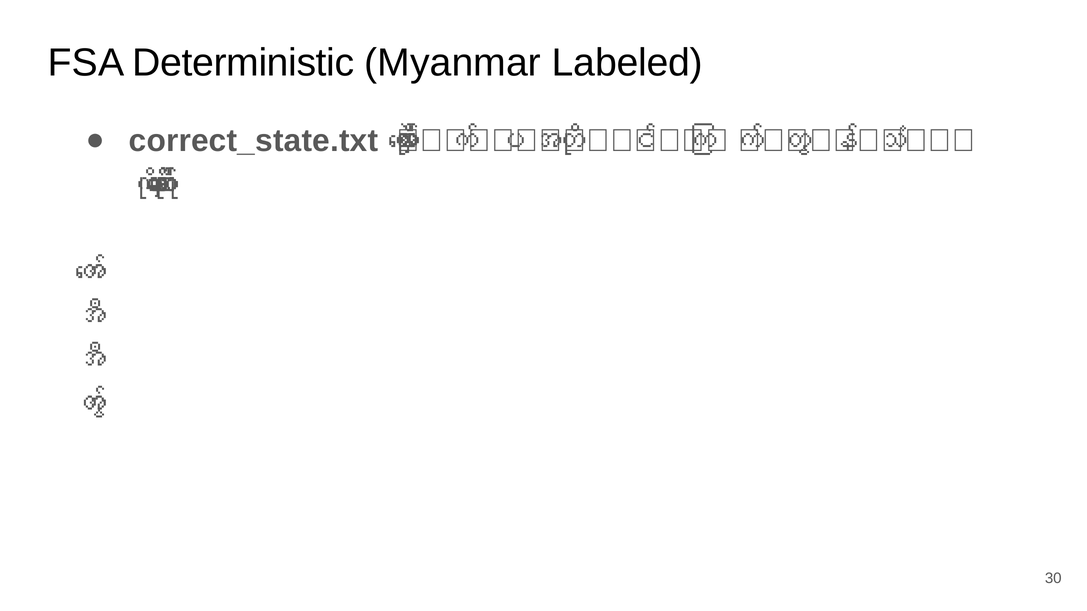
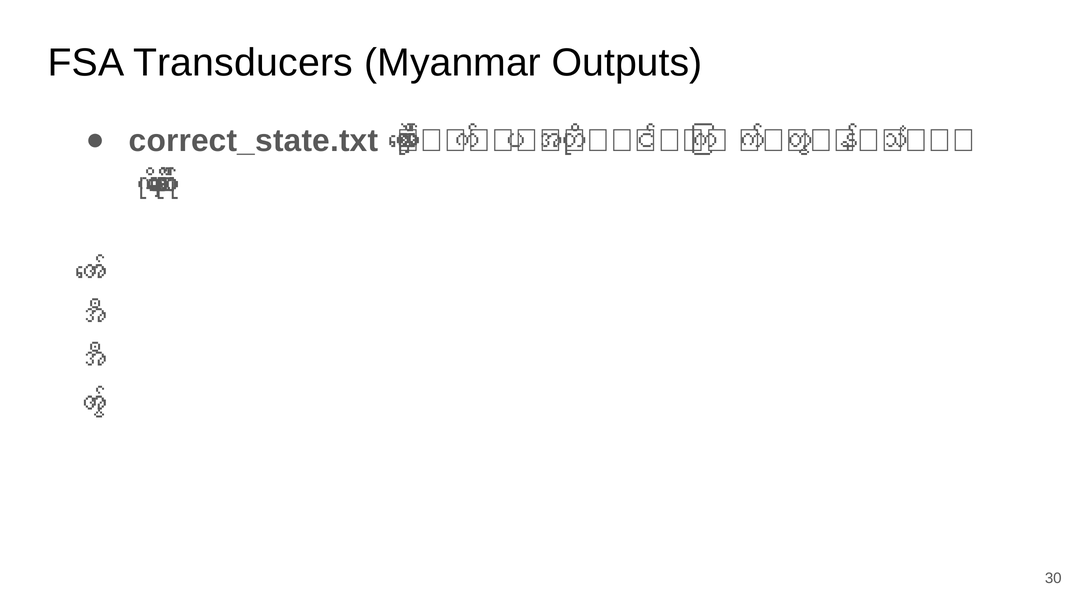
Deterministic: Deterministic -> Transducers
Labeled: Labeled -> Outputs
